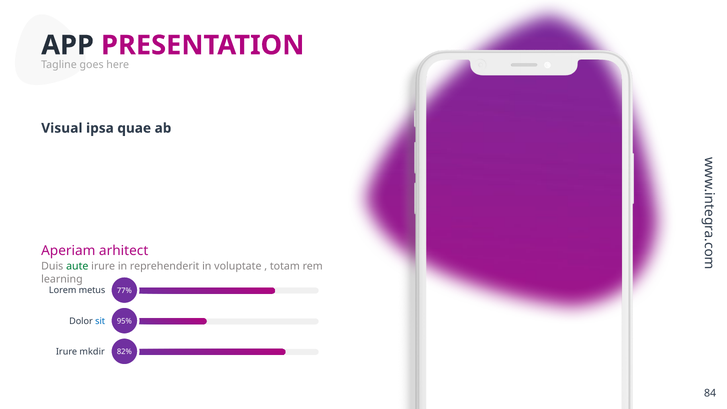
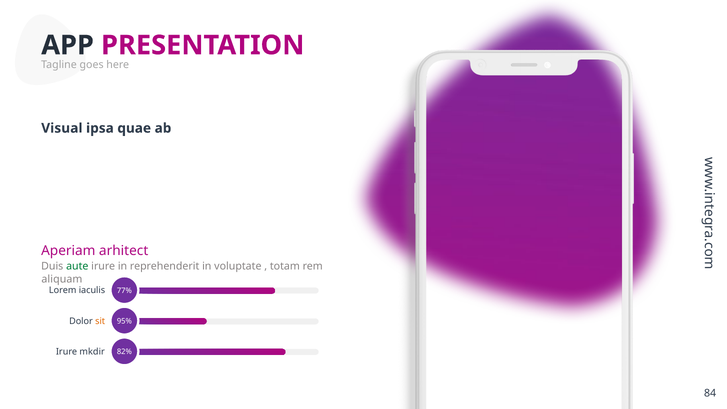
learning: learning -> aliquam
metus: metus -> iaculis
sit colour: blue -> orange
